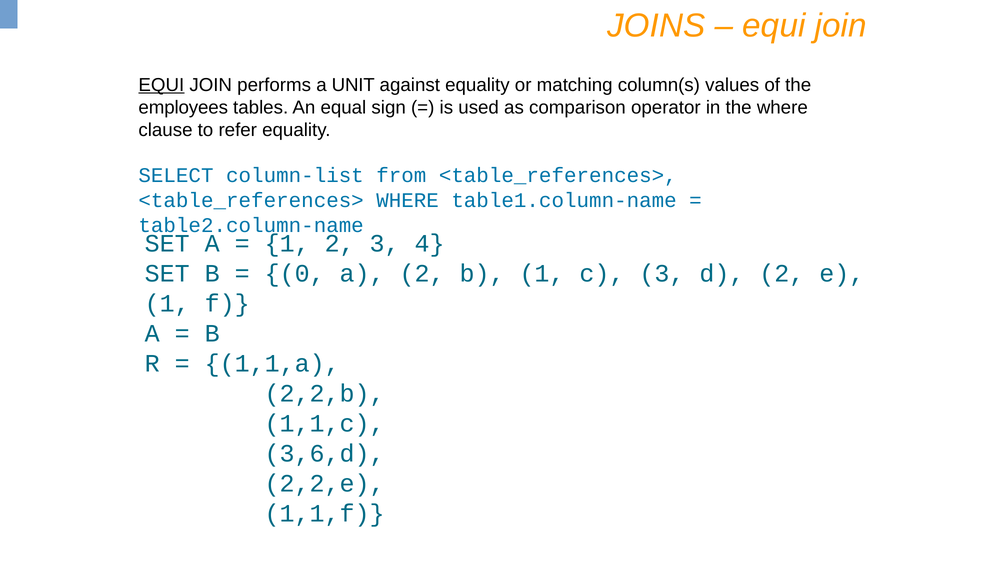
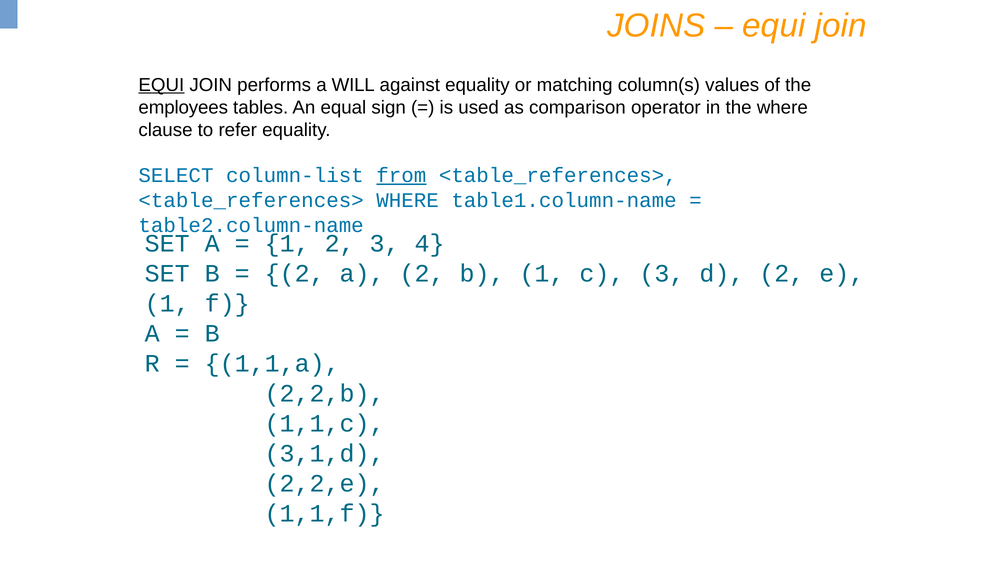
UNIT: UNIT -> WILL
from underline: none -> present
0 at (295, 273): 0 -> 2
3,6,d: 3,6,d -> 3,1,d
